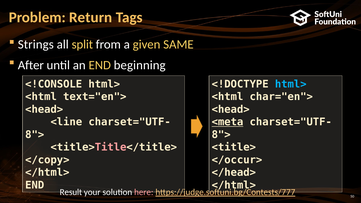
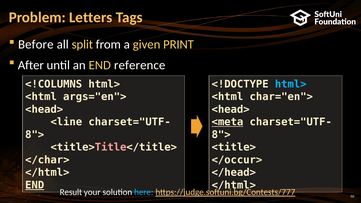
Return: Return -> Letters
Strings: Strings -> Before
SAME: SAME -> PRINT
beginning: beginning -> reference
<!CONSOLE: <!CONSOLE -> <!COLUMNS
text="en">: text="en"> -> args="en">
</copy>: </copy> -> </char>
END at (35, 185) underline: none -> present
here colour: pink -> light blue
